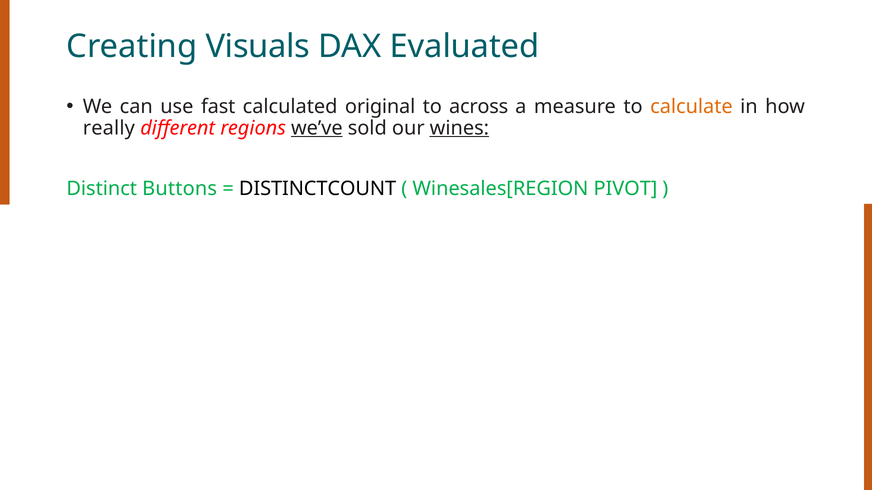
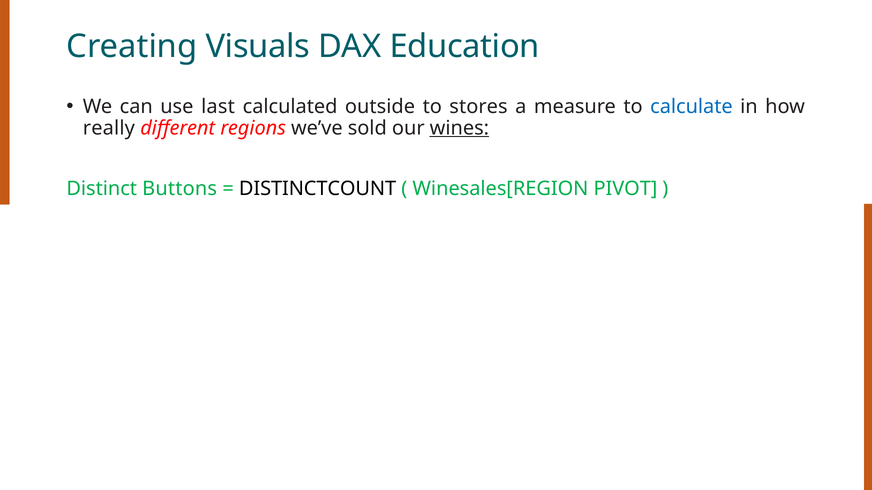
Evaluated: Evaluated -> Education
fast: fast -> last
original: original -> outside
across: across -> stores
calculate colour: orange -> blue
we’ve underline: present -> none
